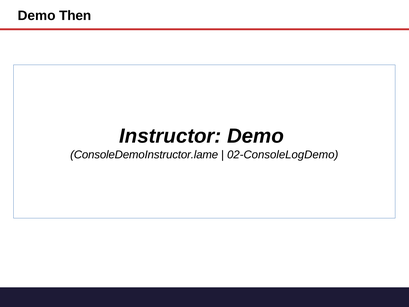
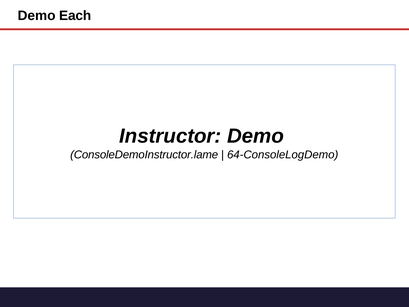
Then: Then -> Each
02-ConsoleLogDemo: 02-ConsoleLogDemo -> 64-ConsoleLogDemo
